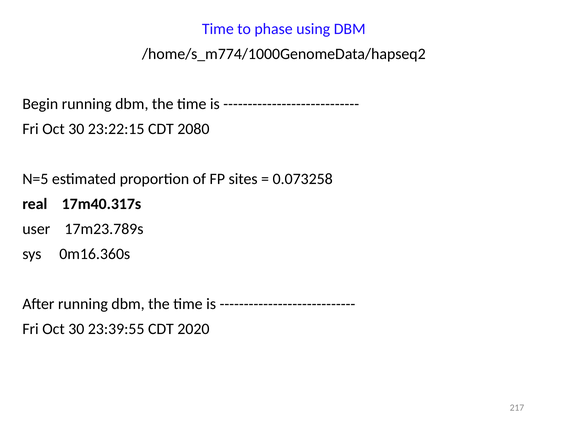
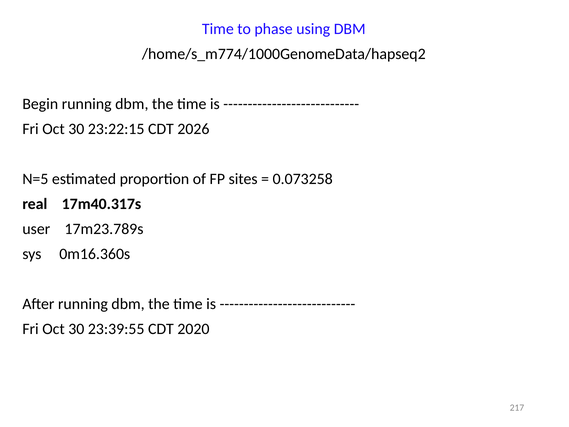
2080: 2080 -> 2026
